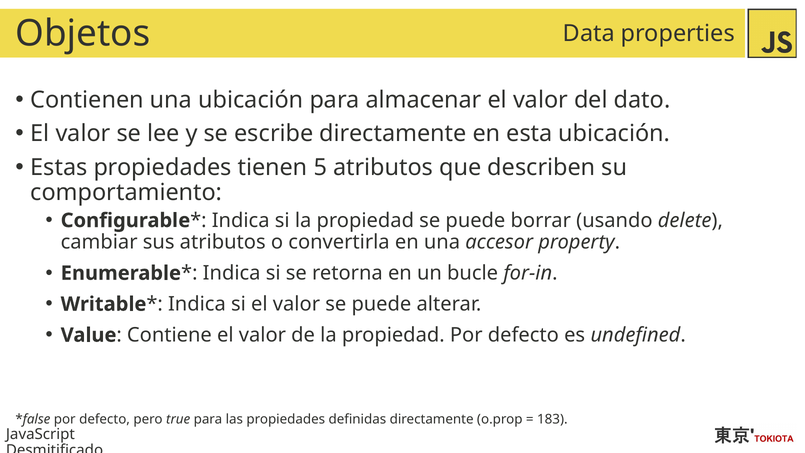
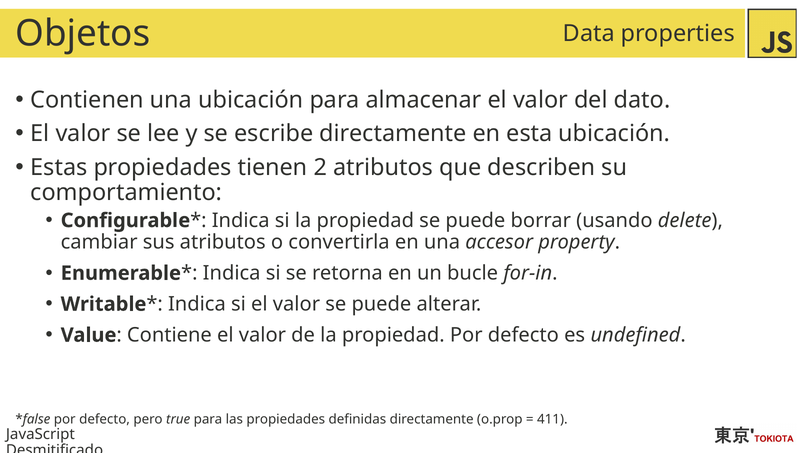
5: 5 -> 2
183: 183 -> 411
